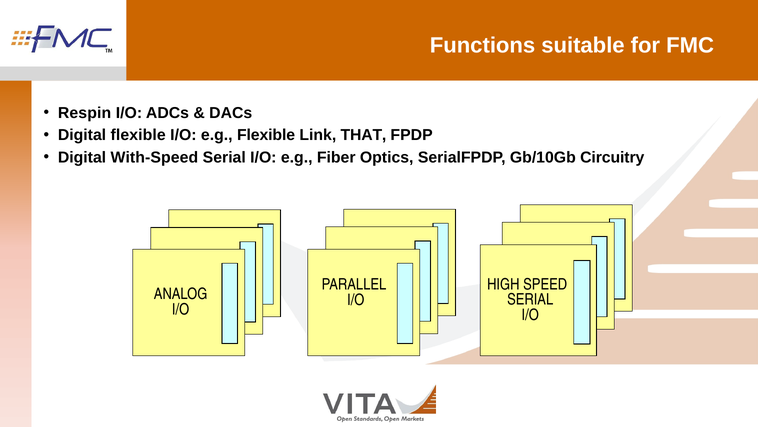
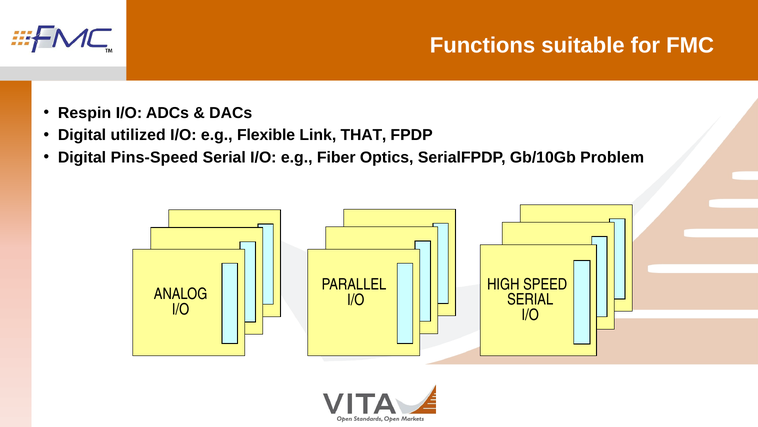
Digital flexible: flexible -> utilized
With-Speed: With-Speed -> Pins-Speed
Circuitry: Circuitry -> Problem
